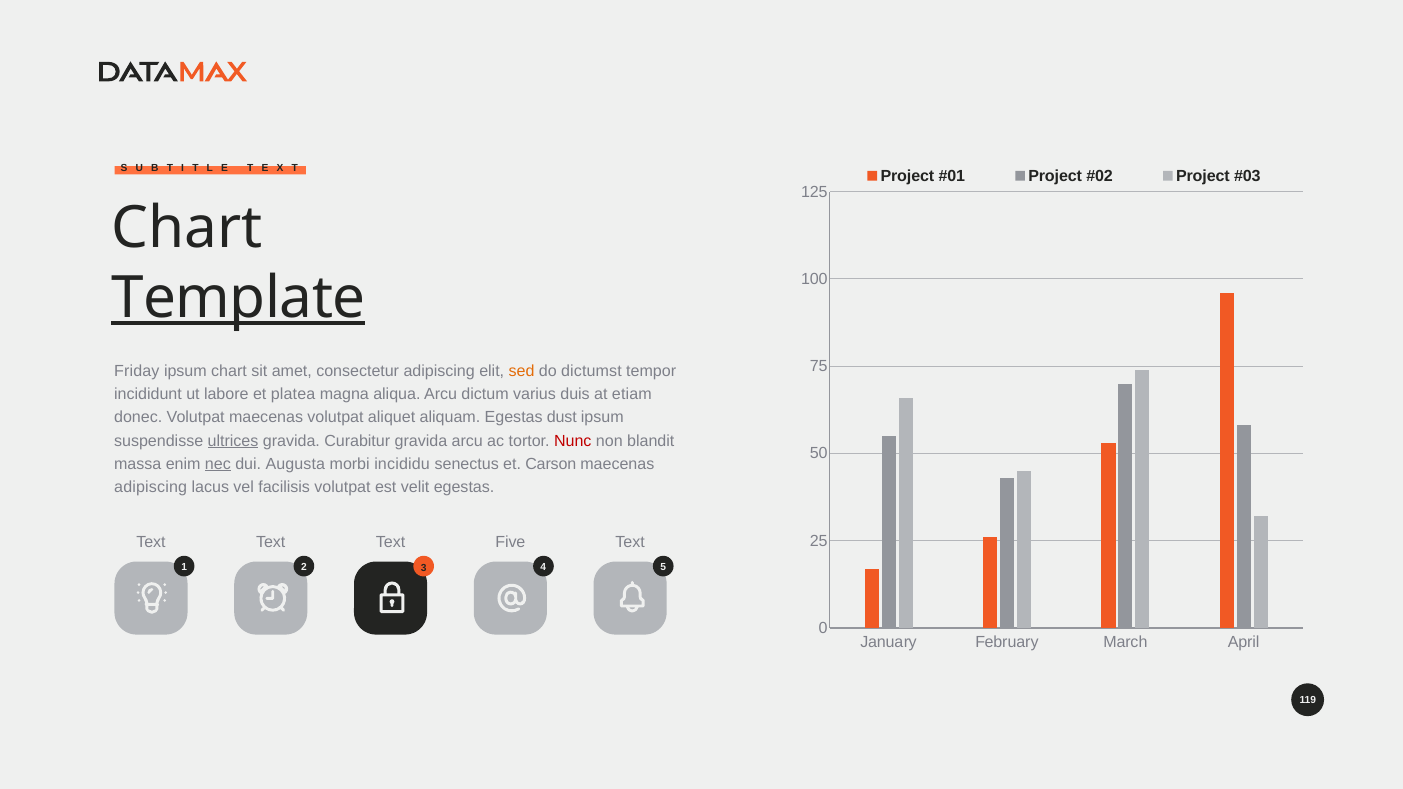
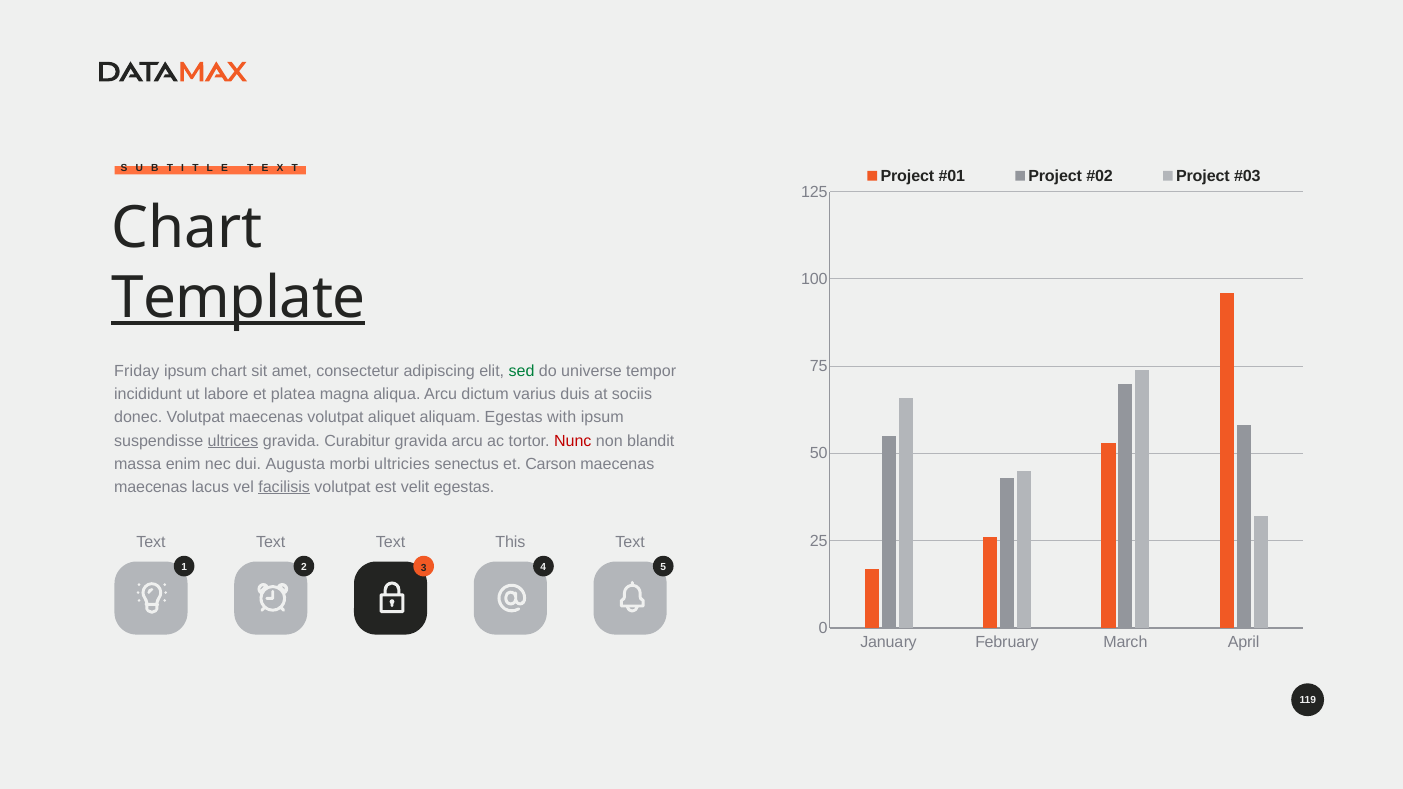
sed colour: orange -> green
dictumst: dictumst -> universe
etiam: etiam -> sociis
dust: dust -> with
nec underline: present -> none
incididu: incididu -> ultricies
adipiscing at (151, 487): adipiscing -> maecenas
facilisis underline: none -> present
Five: Five -> This
